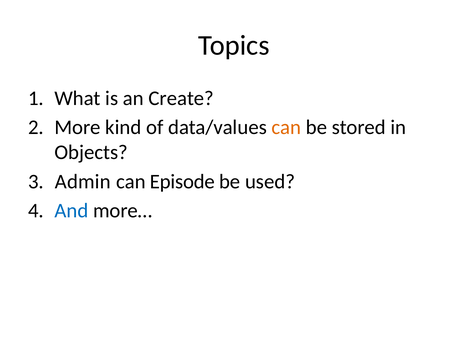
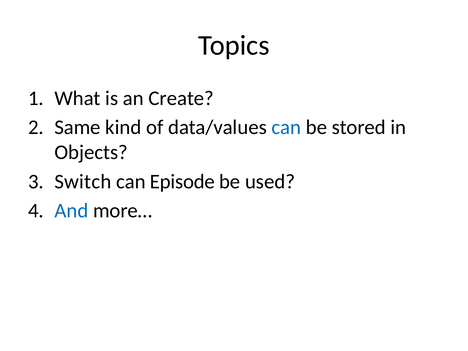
More: More -> Same
can at (286, 127) colour: orange -> blue
Admin: Admin -> Switch
